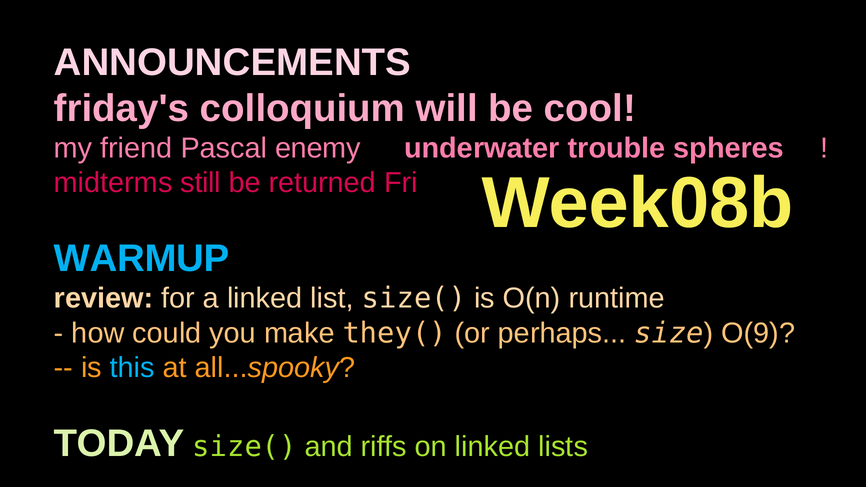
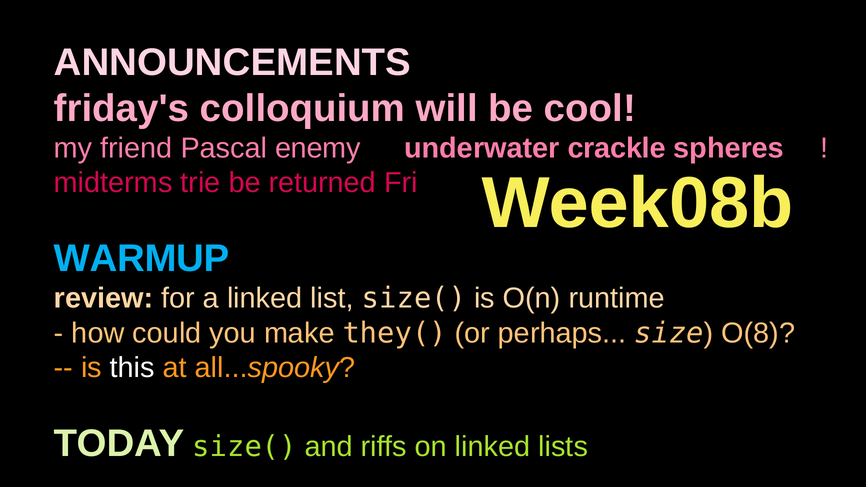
trouble: trouble -> crackle
still: still -> trie
O(9: O(9 -> O(8
this colour: light blue -> white
